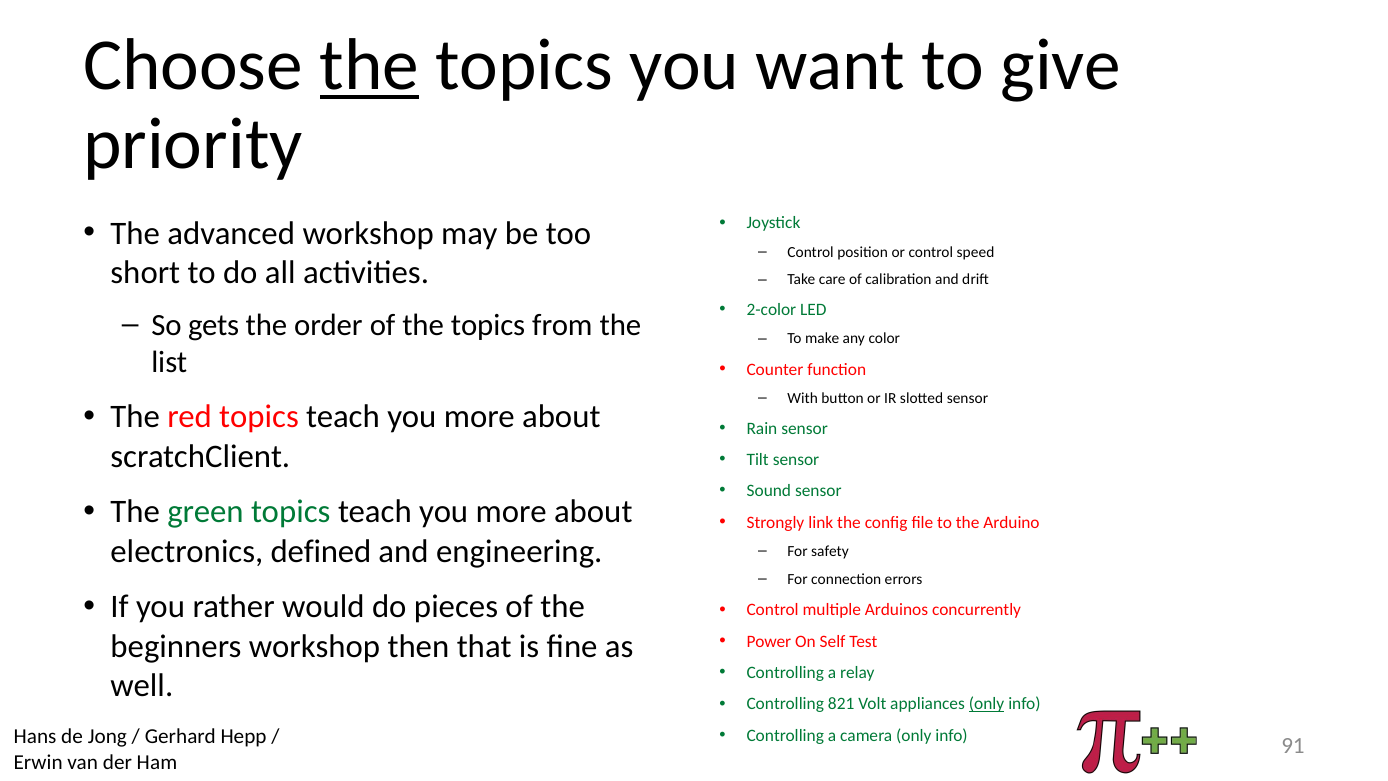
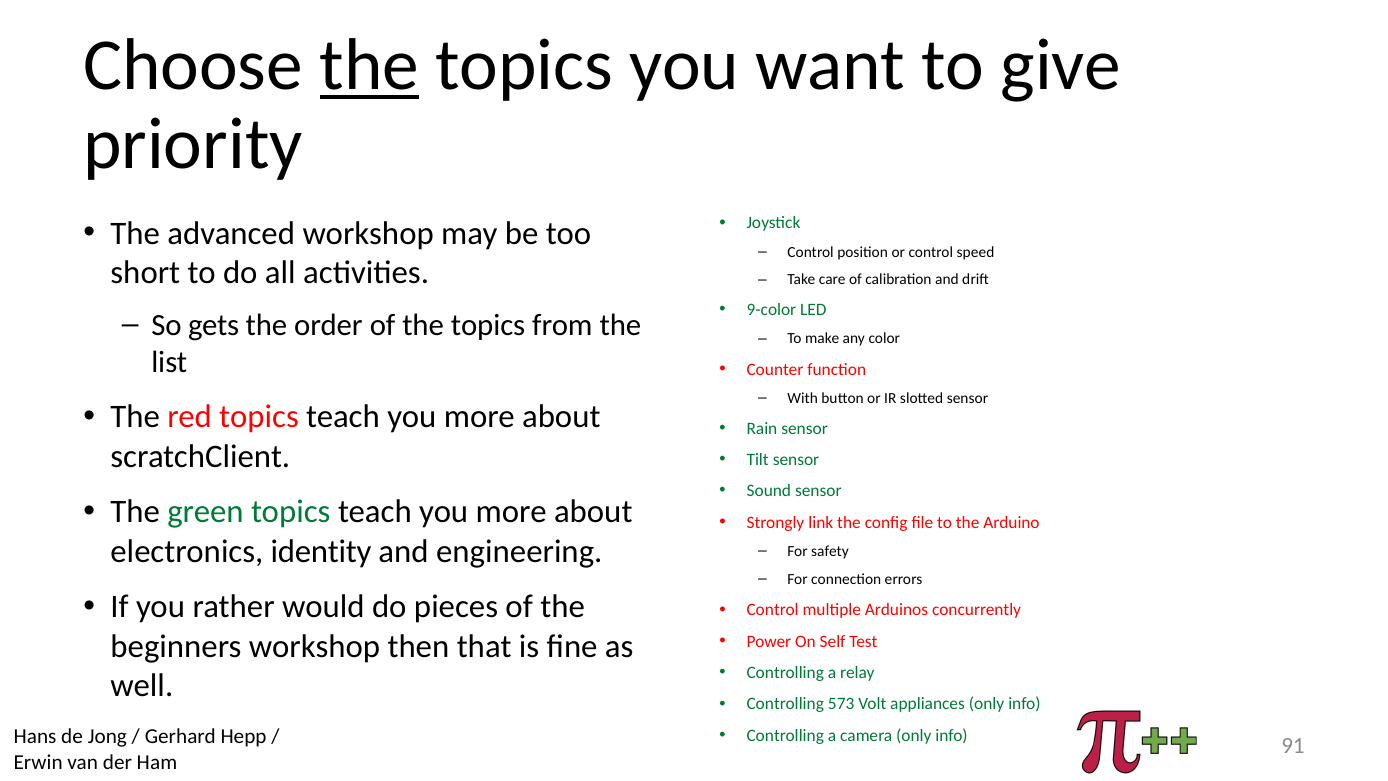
2-color: 2-color -> 9-color
defined: defined -> identity
821: 821 -> 573
only at (987, 704) underline: present -> none
